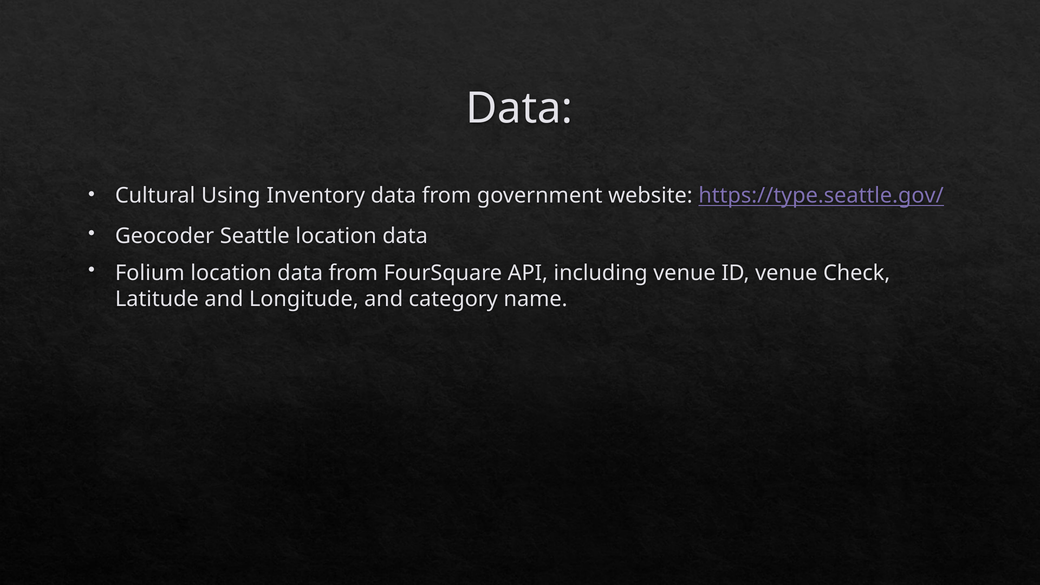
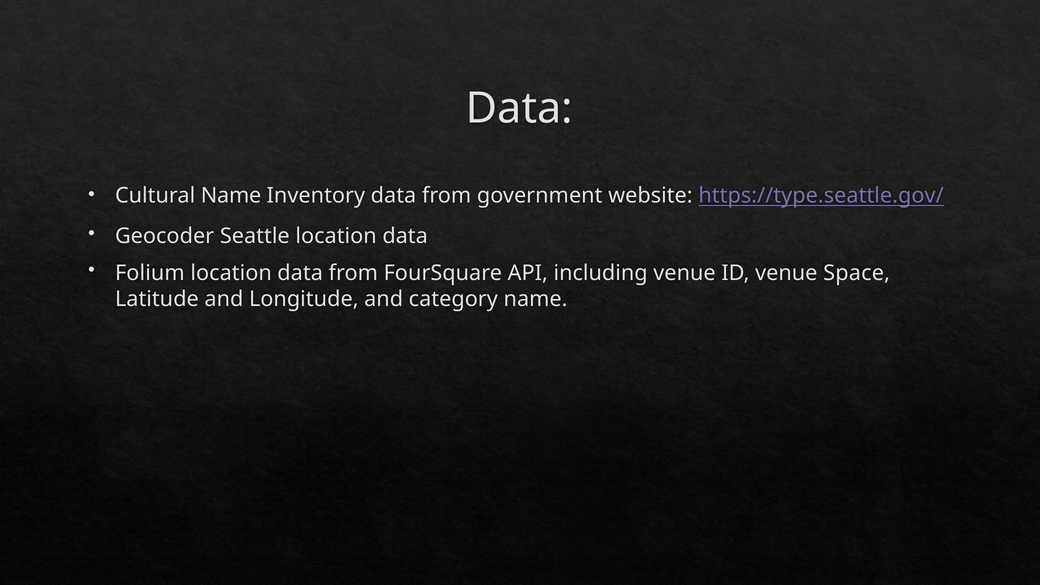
Cultural Using: Using -> Name
Check: Check -> Space
